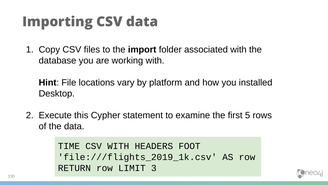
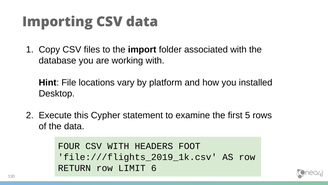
TIME: TIME -> FOUR
3: 3 -> 6
